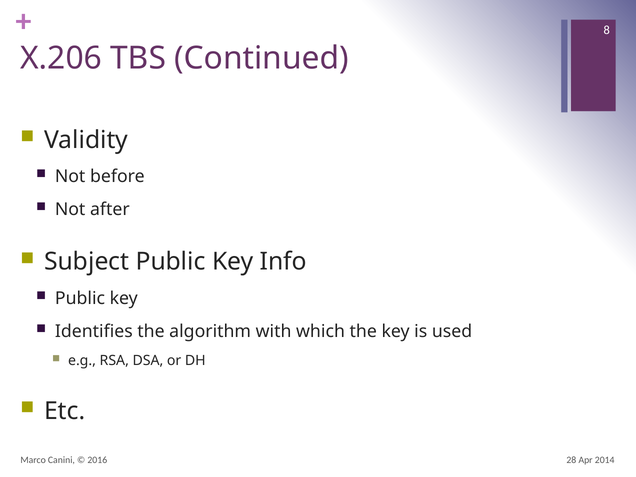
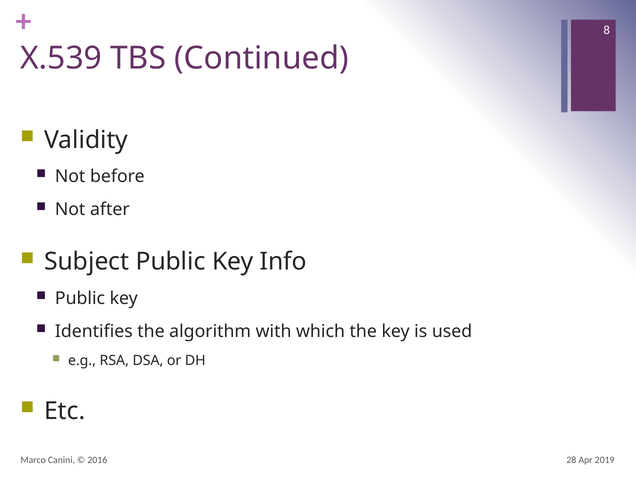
X.206: X.206 -> X.539
2014: 2014 -> 2019
